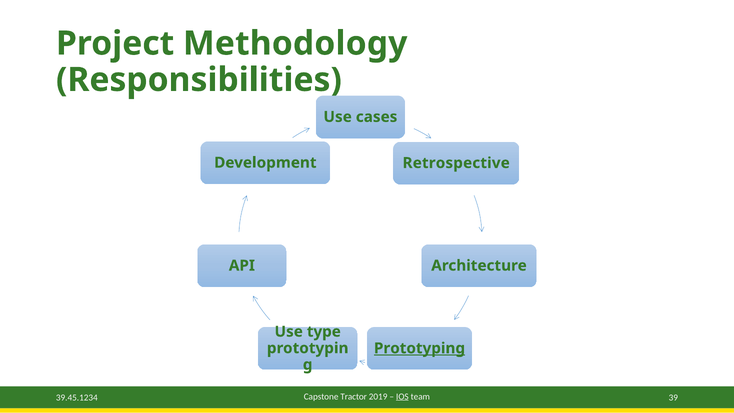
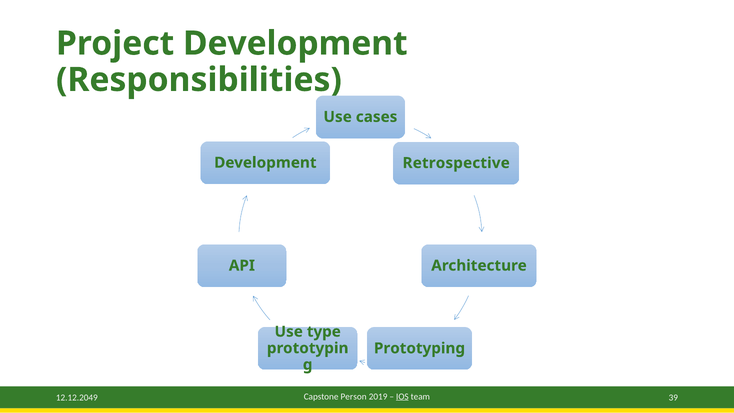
Project Methodology: Methodology -> Development
Prototyping underline: present -> none
Tractor: Tractor -> Person
39.45.1234: 39.45.1234 -> 12.12.2049
